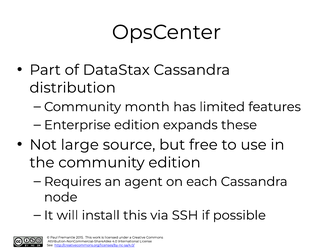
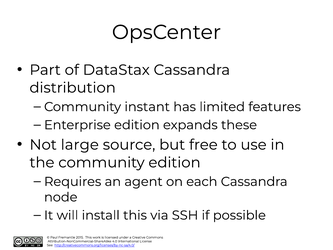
month: month -> instant
